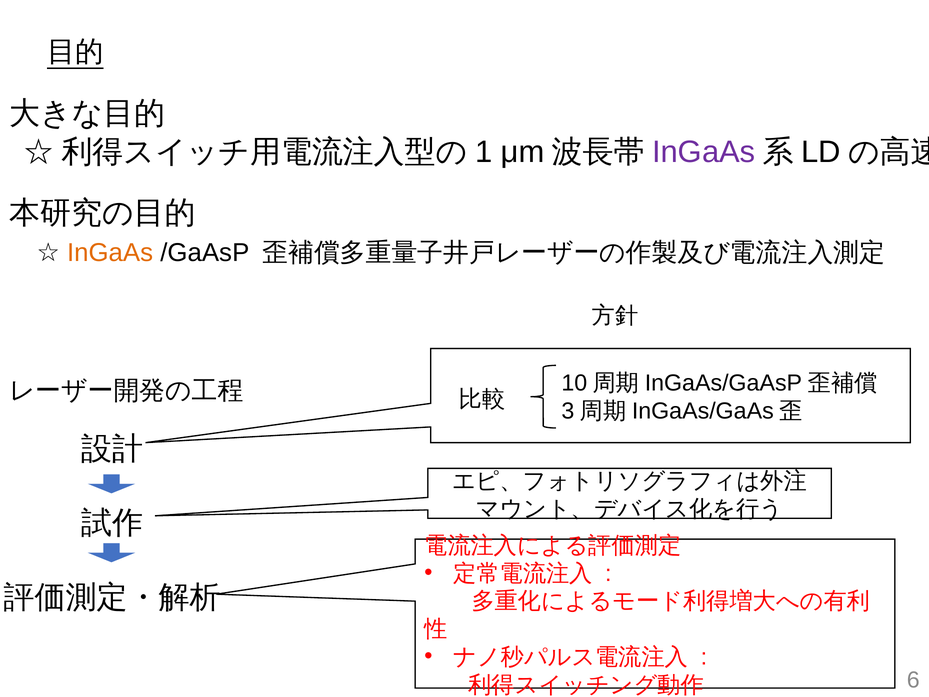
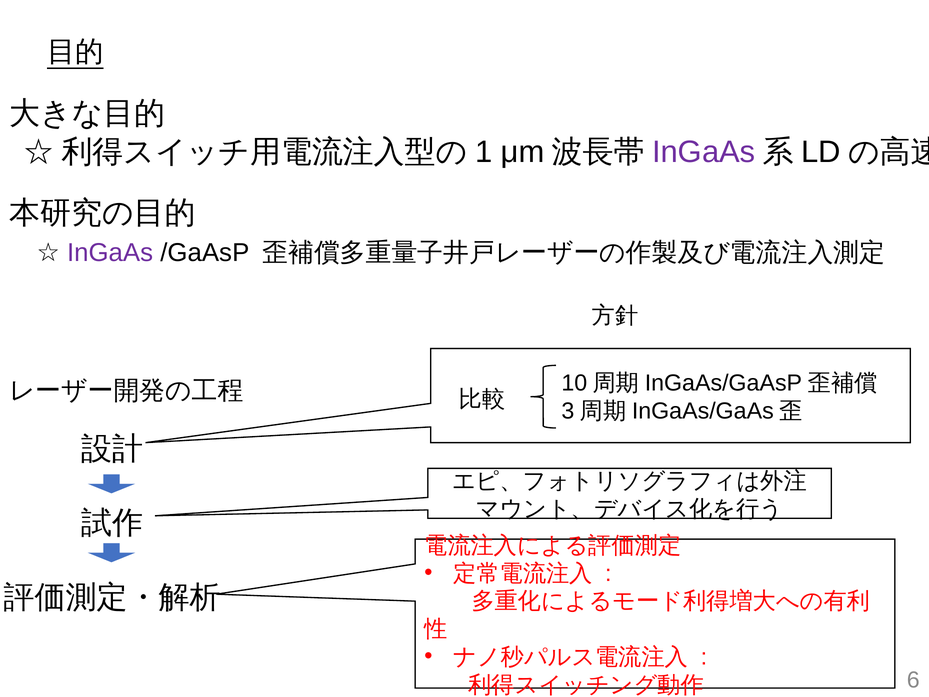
InGaAs at (110, 252) colour: orange -> purple
